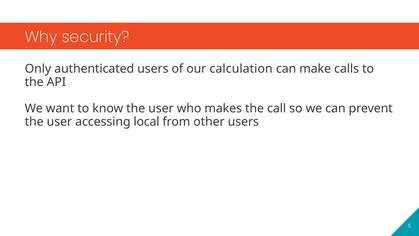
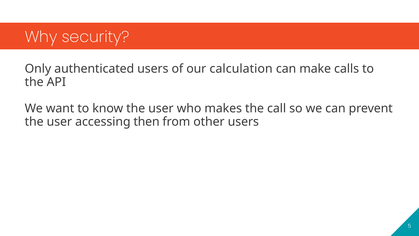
local: local -> then
